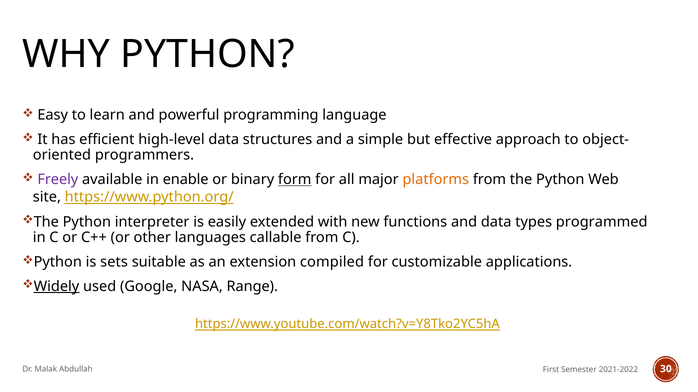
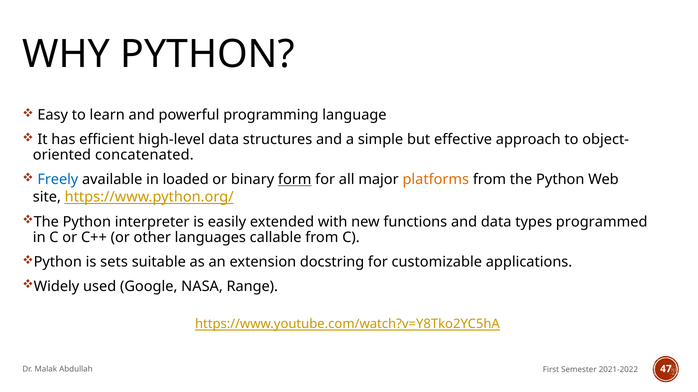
programmers: programmers -> concatenated
Freely colour: purple -> blue
enable: enable -> loaded
compiled: compiled -> docstring
Widely underline: present -> none
30: 30 -> 47
